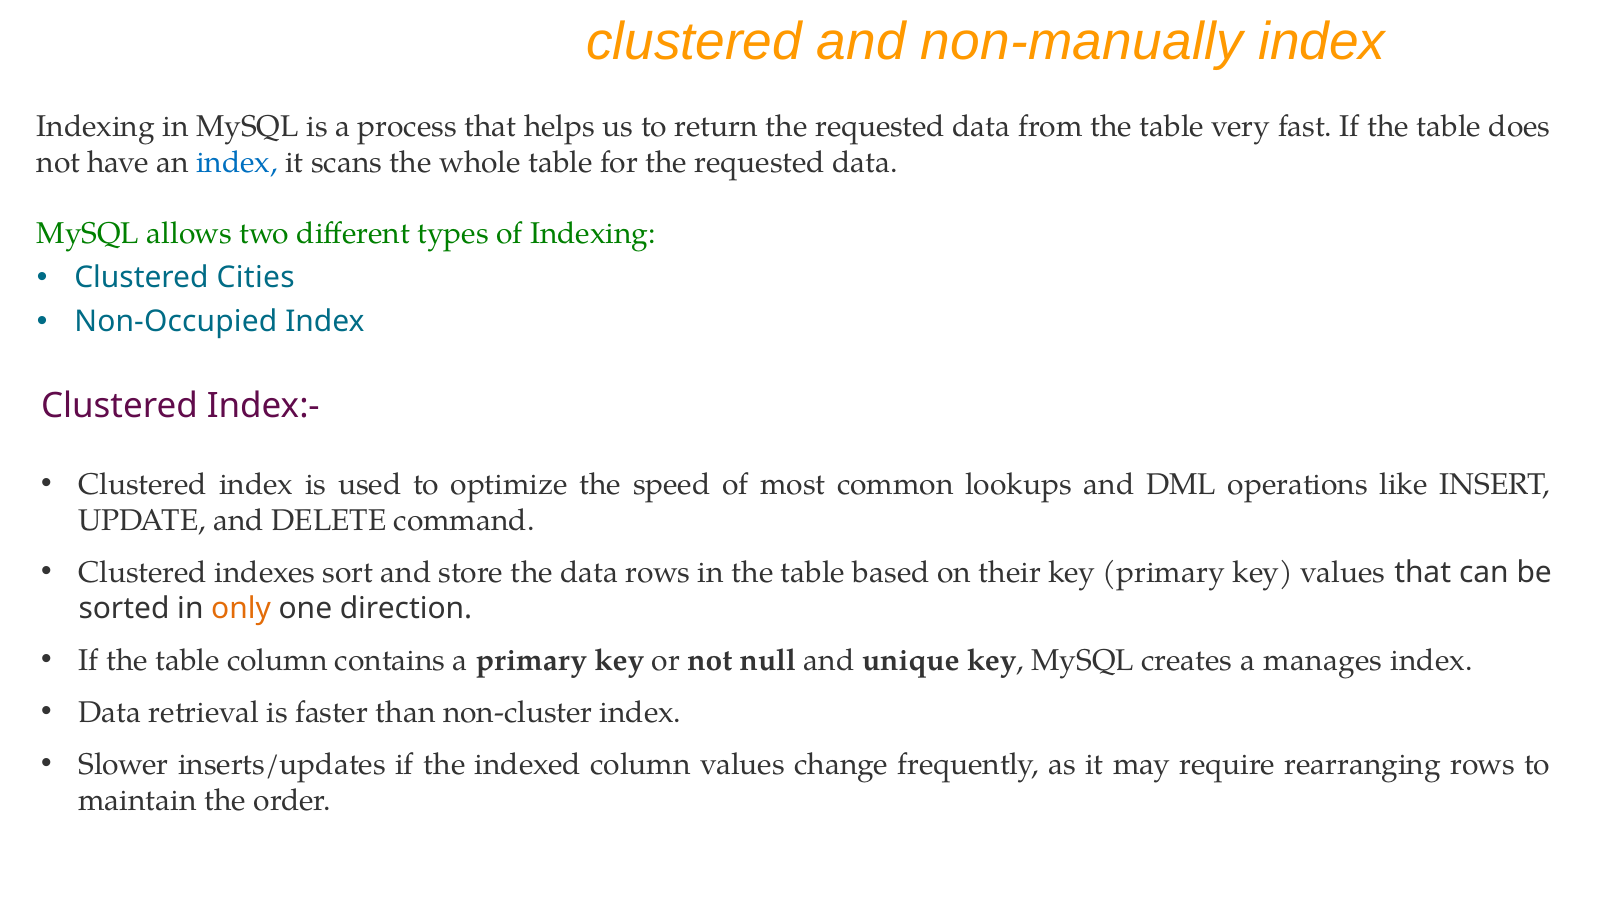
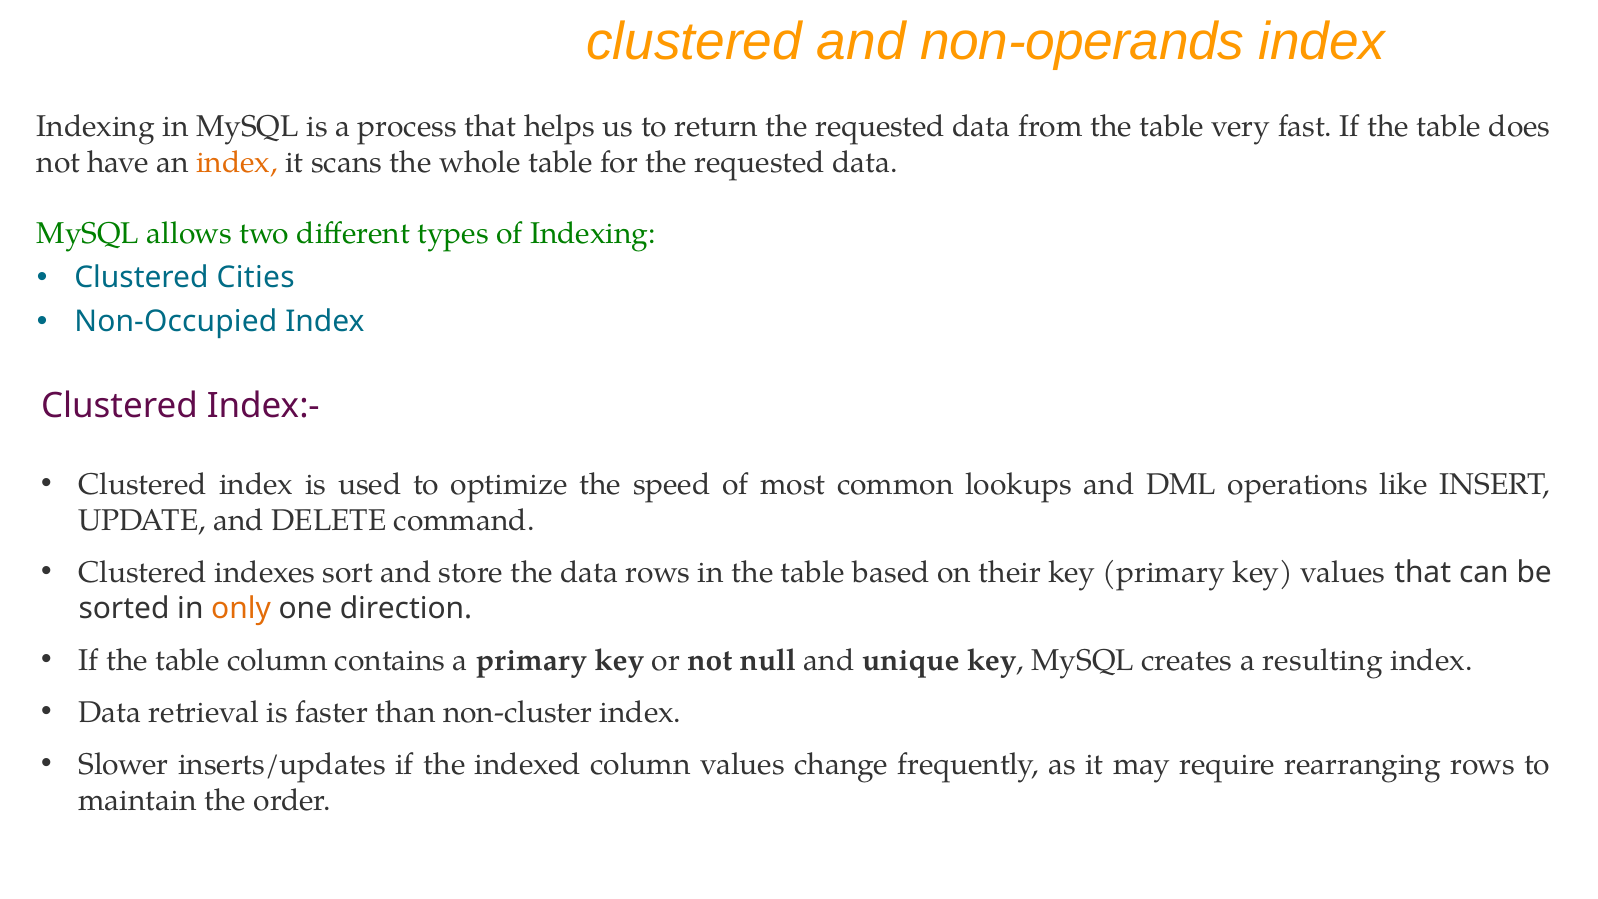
non-manually: non-manually -> non-operands
index at (237, 162) colour: blue -> orange
manages: manages -> resulting
